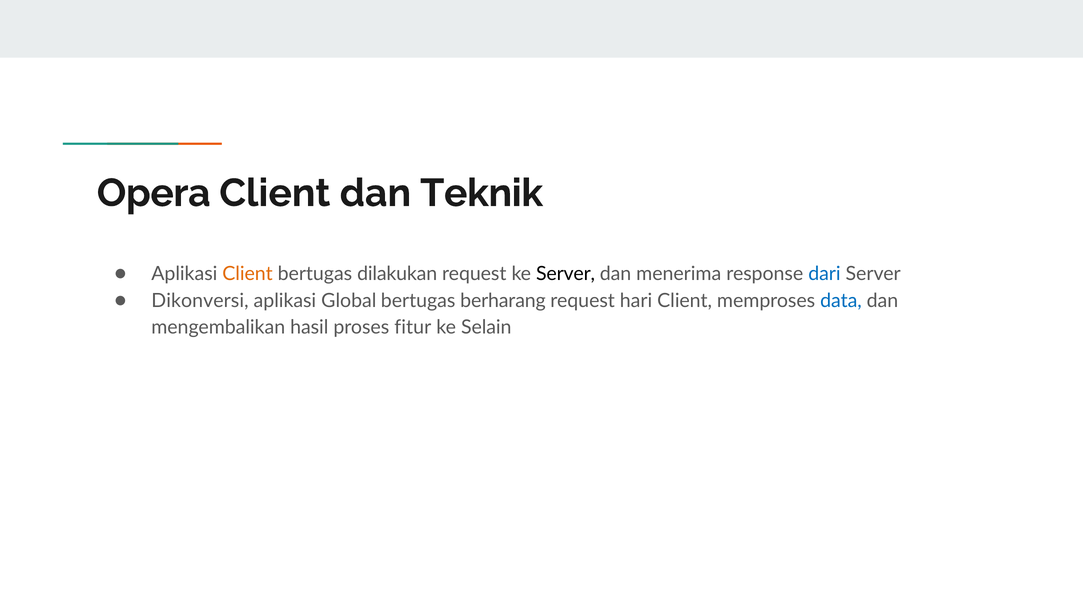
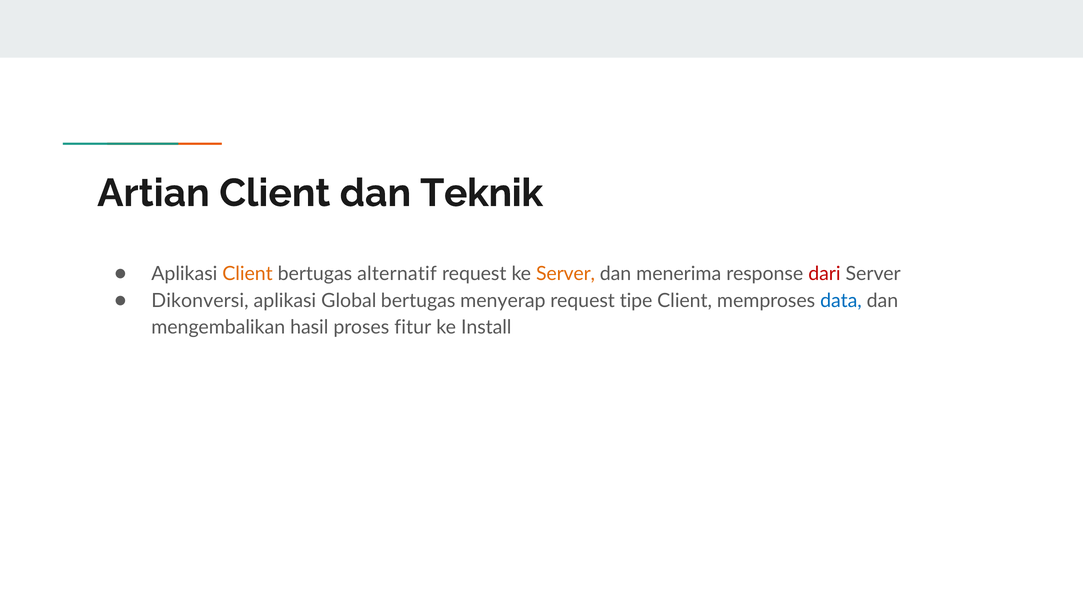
Opera: Opera -> Artian
dilakukan: dilakukan -> alternatif
Server at (566, 274) colour: black -> orange
dari colour: blue -> red
berharang: berharang -> menyerap
hari: hari -> tipe
Selain: Selain -> Install
